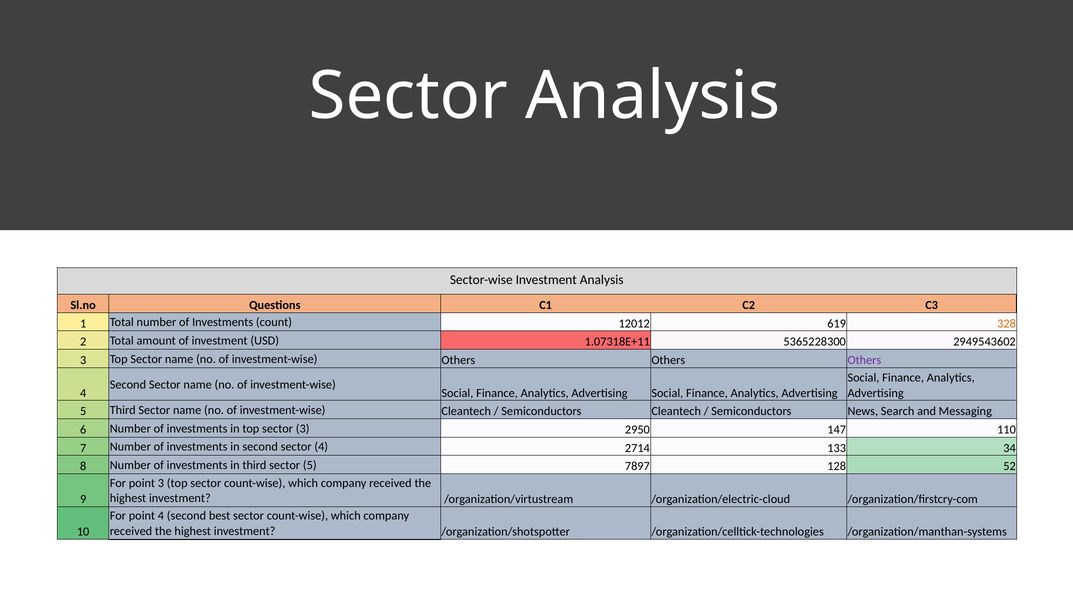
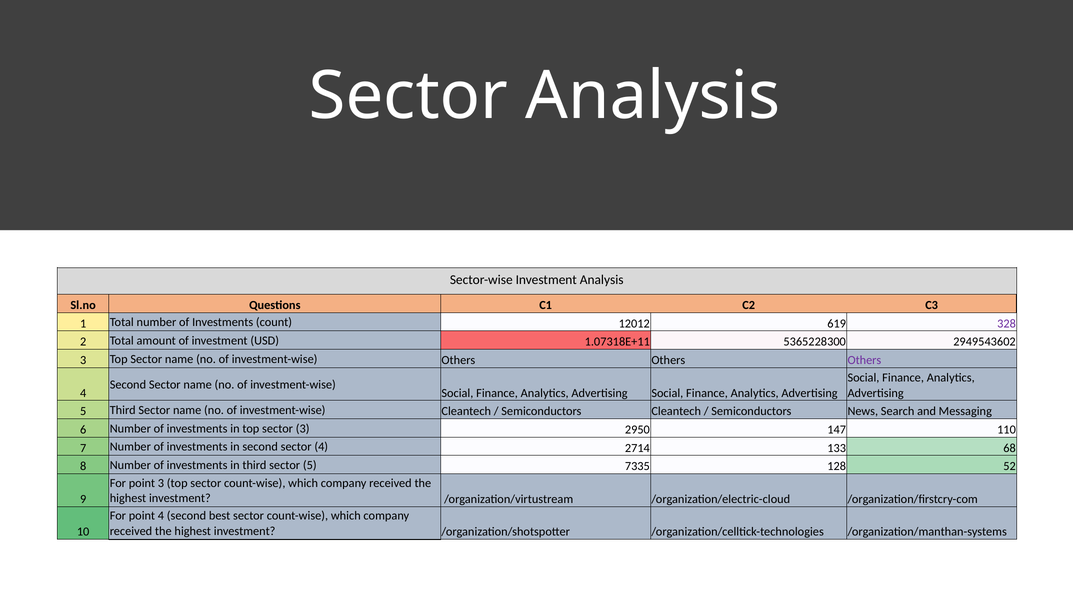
328 colour: orange -> purple
34: 34 -> 68
7897: 7897 -> 7335
